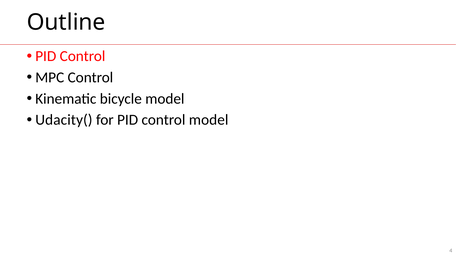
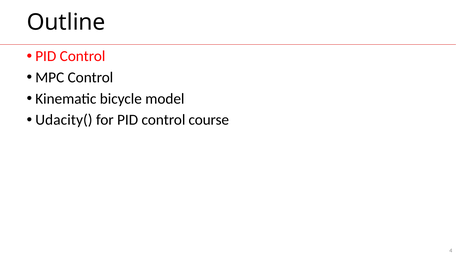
control model: model -> course
